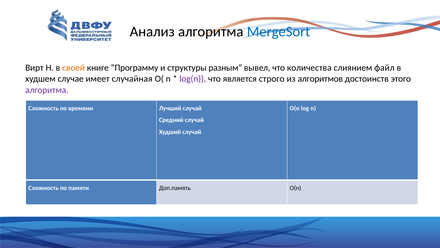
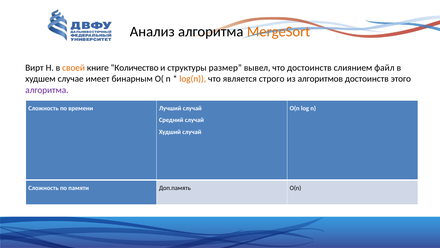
MergeSort colour: blue -> orange
Программу: Программу -> Количество
разным: разным -> размер
что количества: количества -> достоинств
случайная: случайная -> бинарным
log(n colour: purple -> orange
